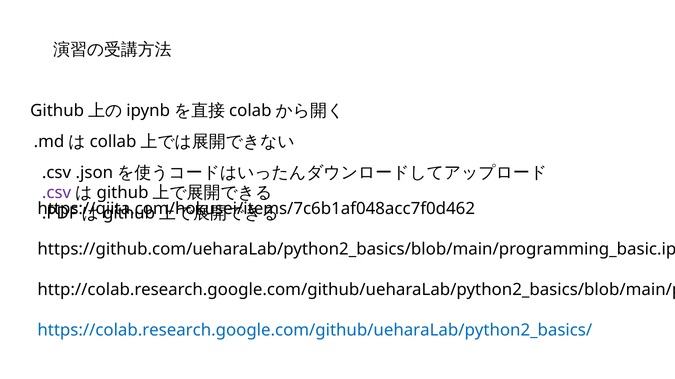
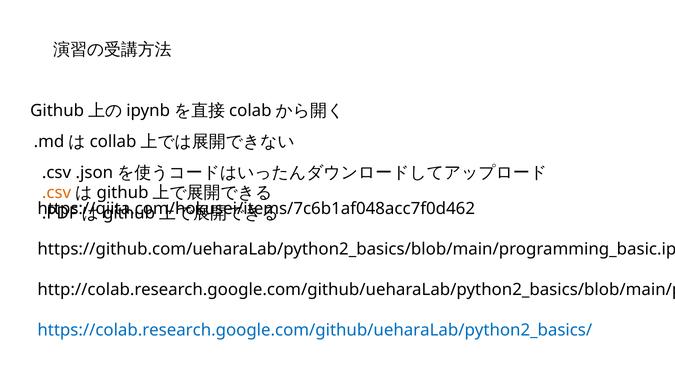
.csv at (57, 193) colour: purple -> orange
